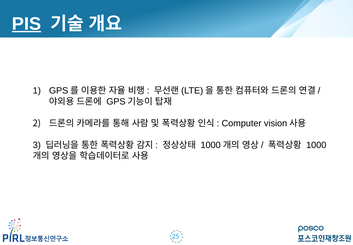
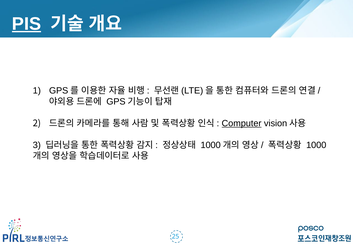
Computer underline: none -> present
